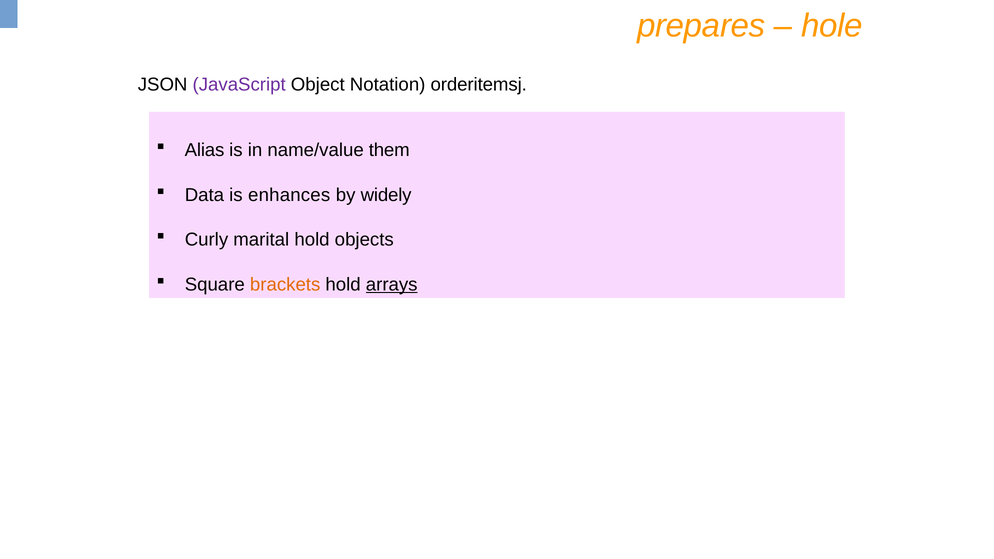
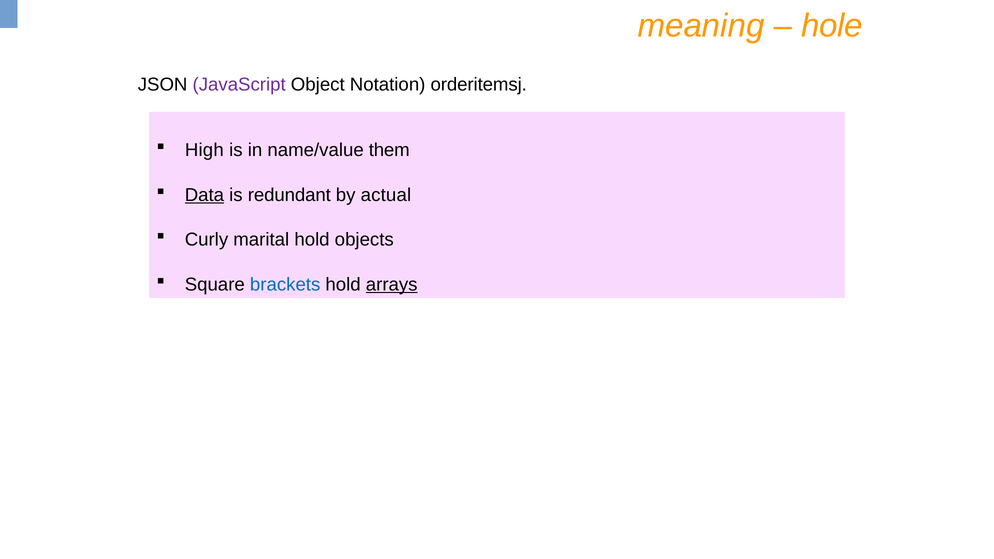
prepares: prepares -> meaning
Alias: Alias -> High
Data underline: none -> present
enhances: enhances -> redundant
widely: widely -> actual
brackets colour: orange -> blue
